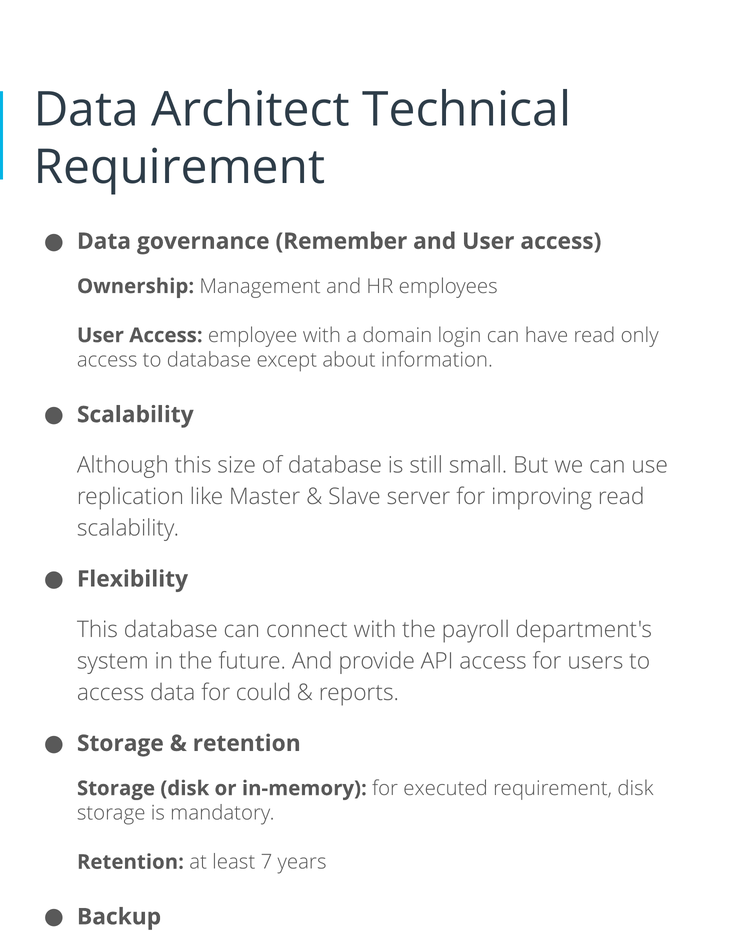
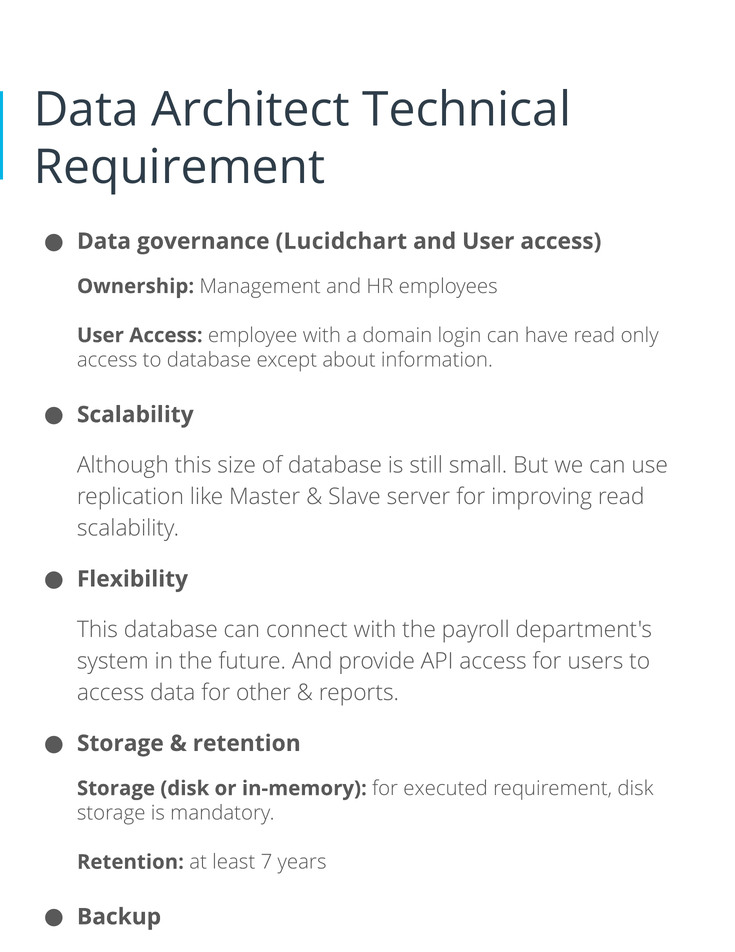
Remember: Remember -> Lucidchart
could: could -> other
